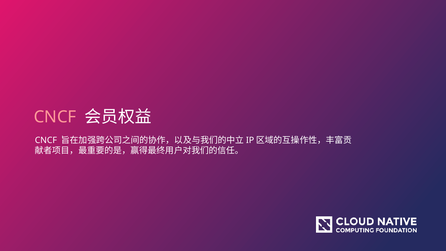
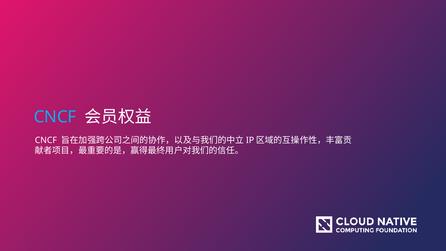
CNCF at (55, 117) colour: pink -> light blue
